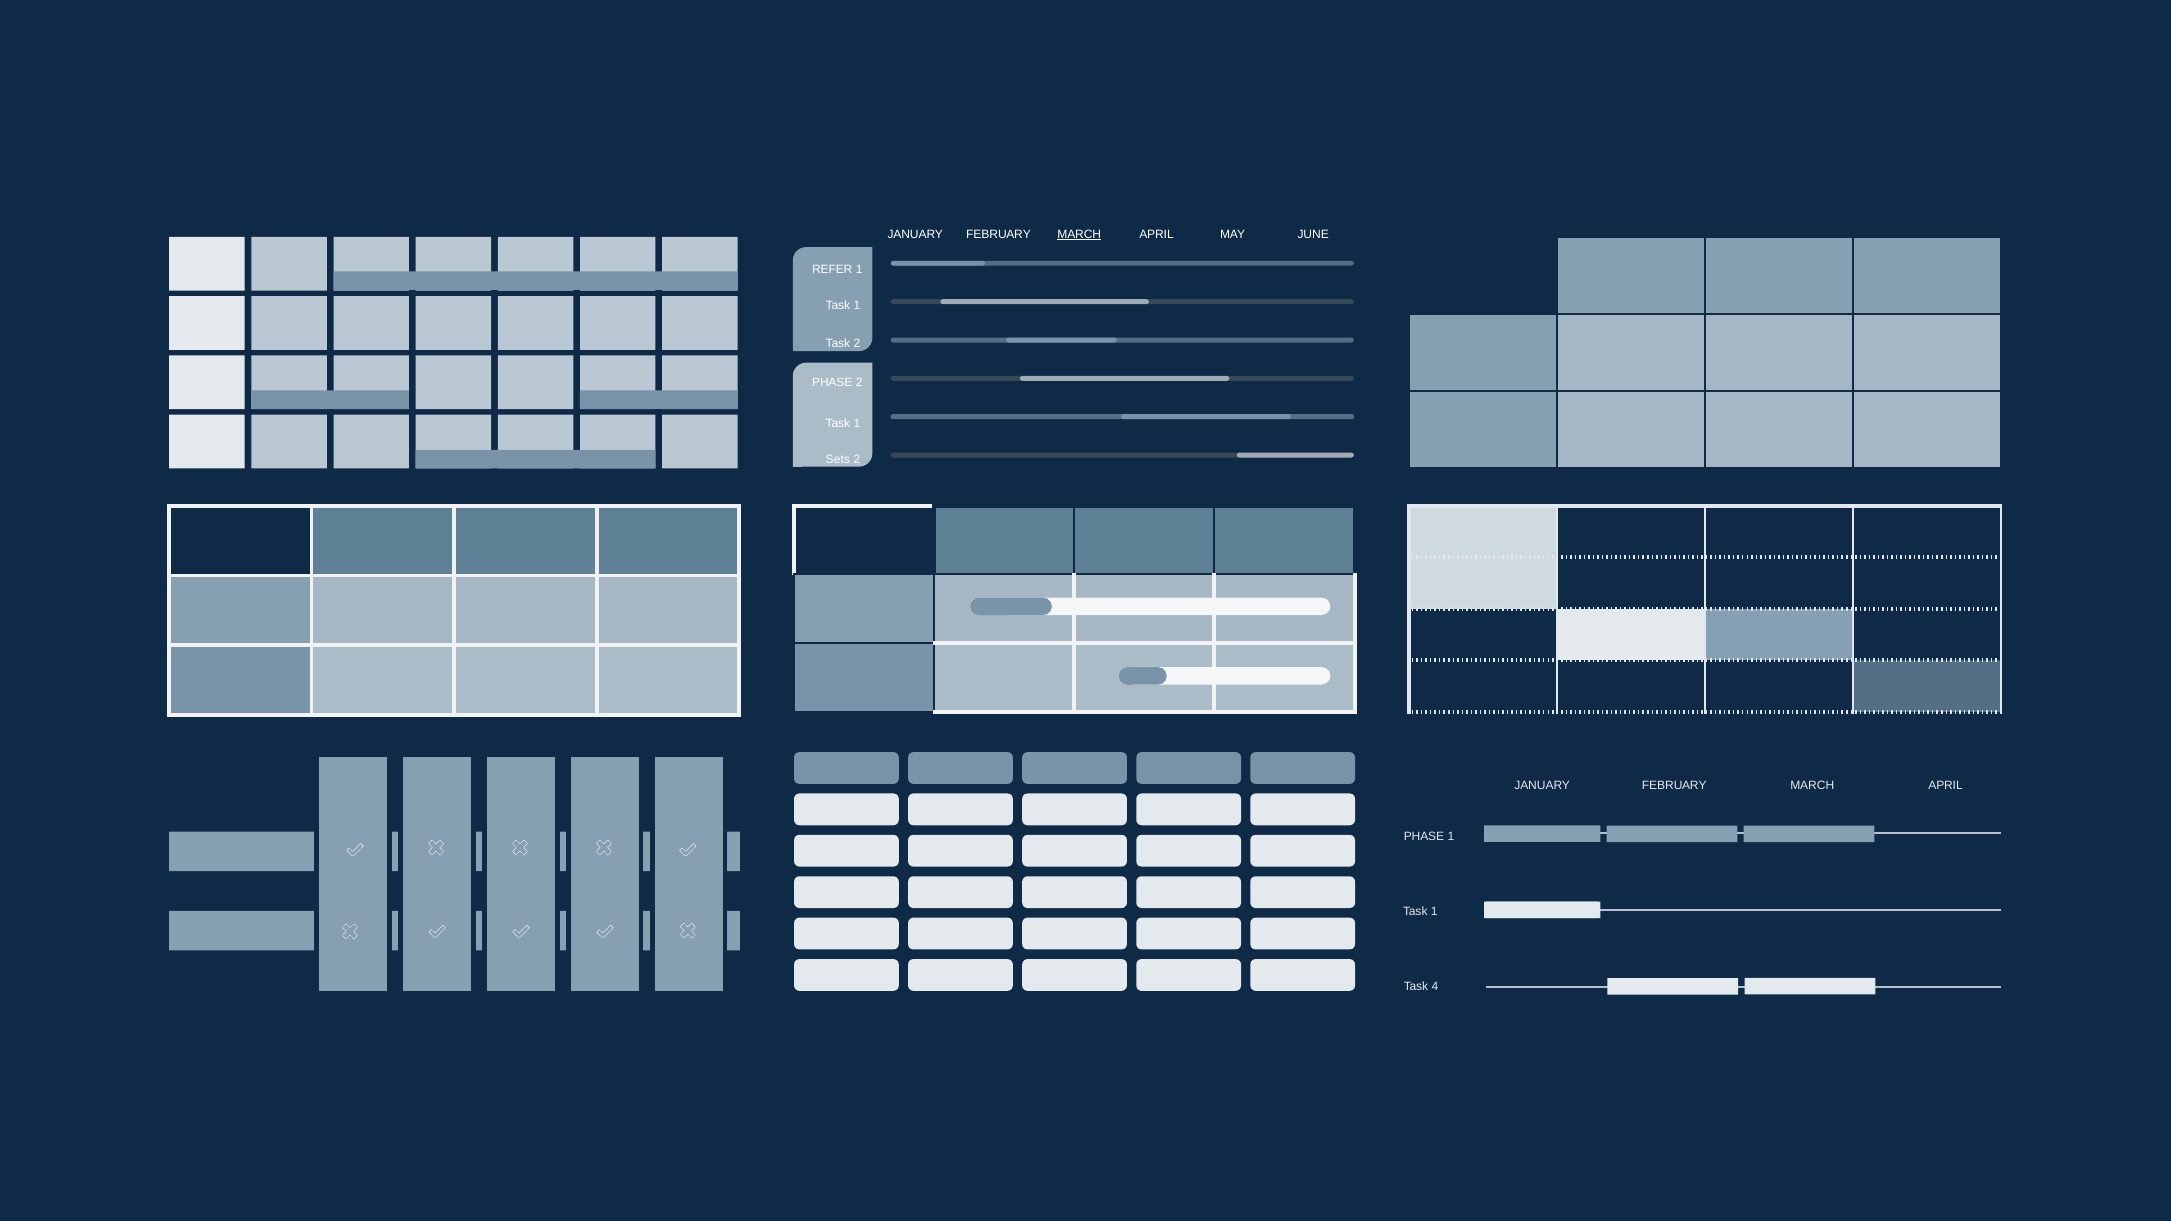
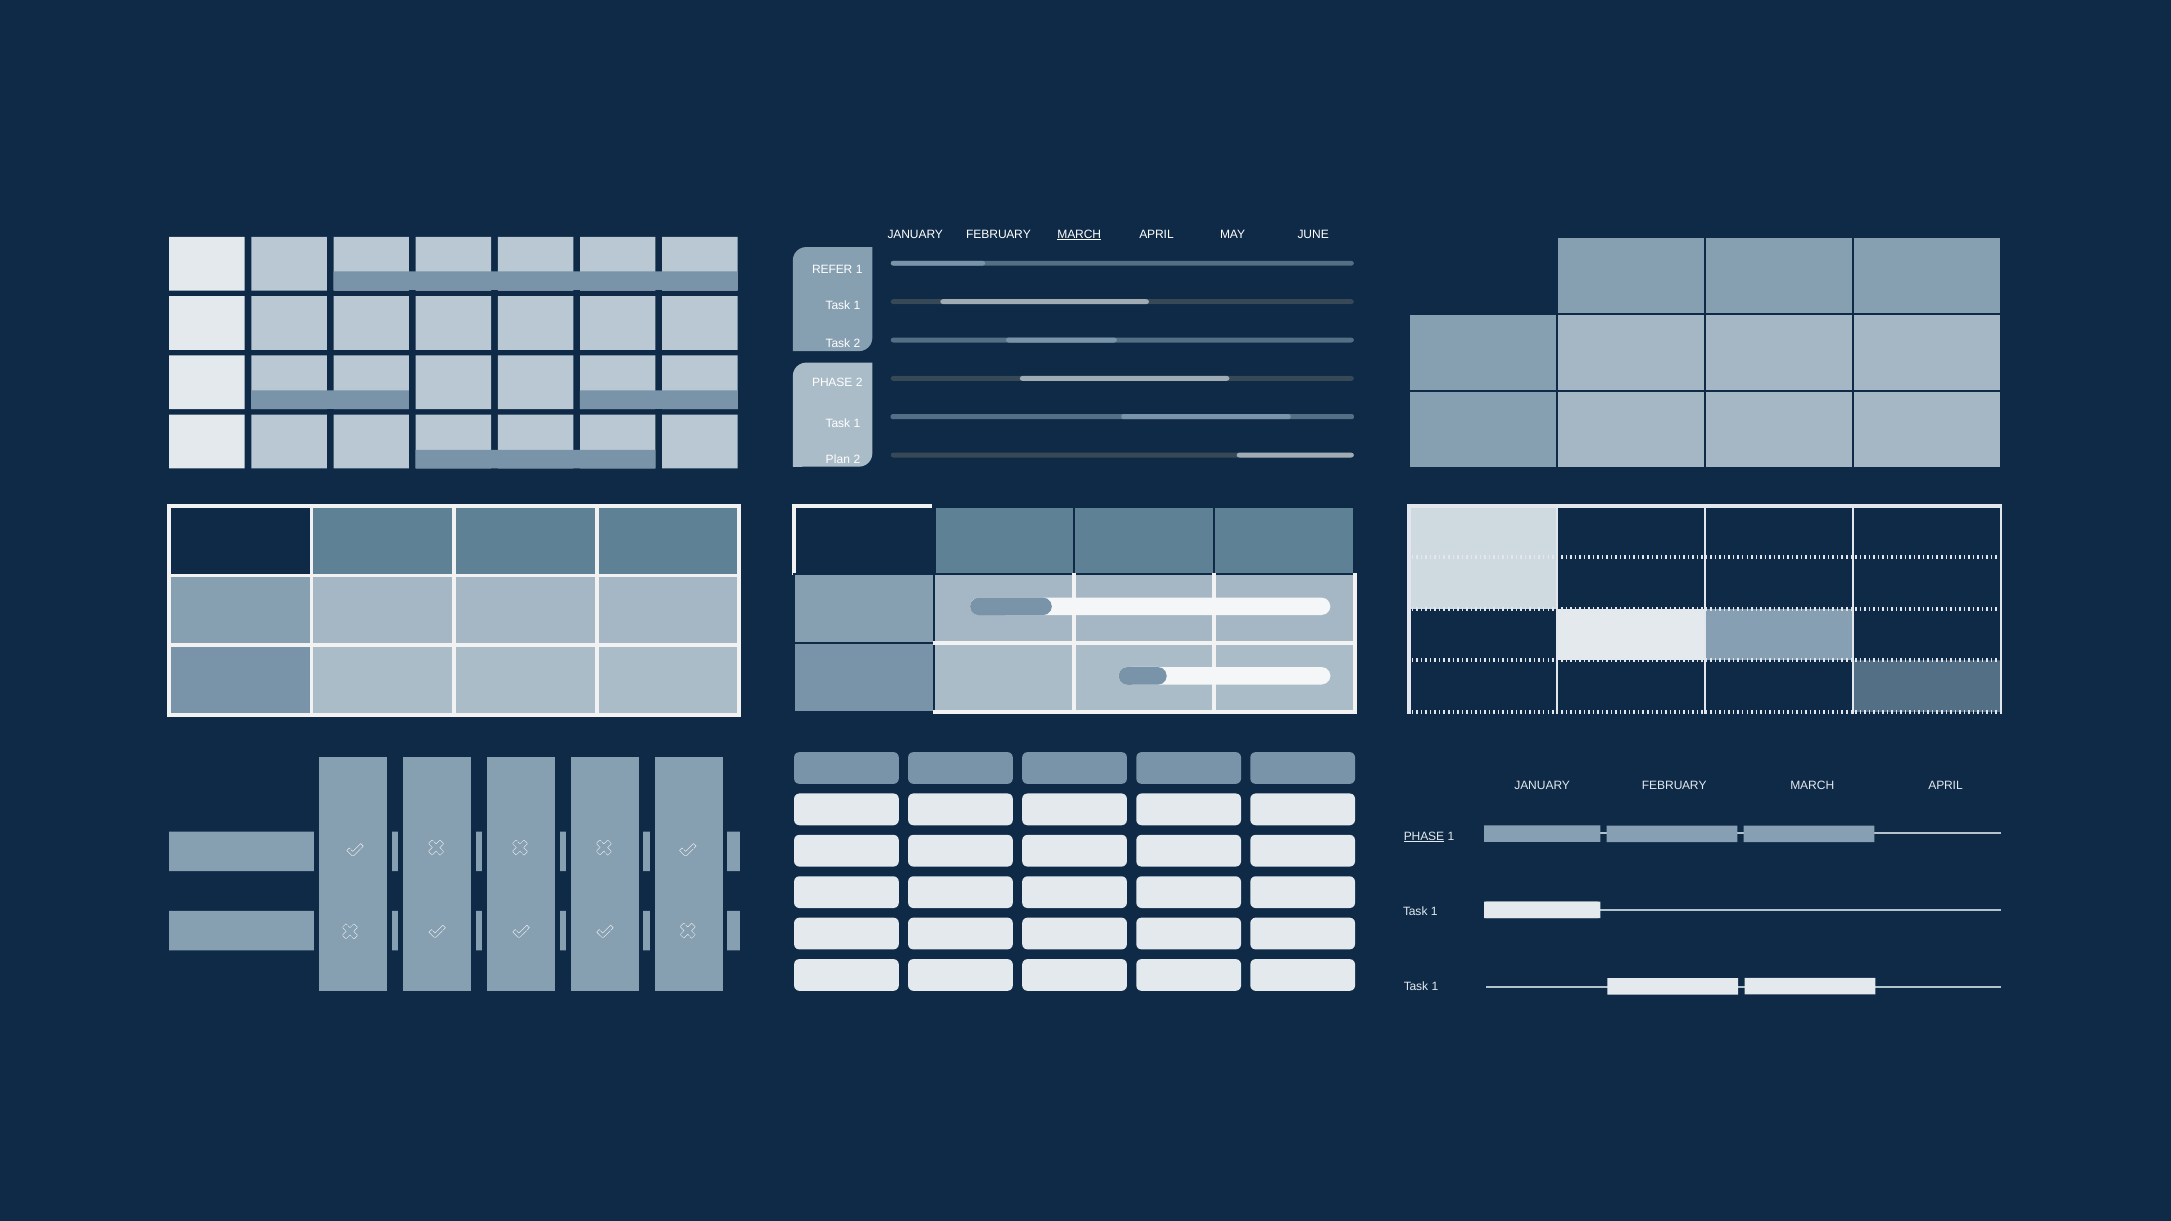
Sets: Sets -> Plan
PHASE at (1424, 836) underline: none -> present
4 at (1435, 987): 4 -> 1
